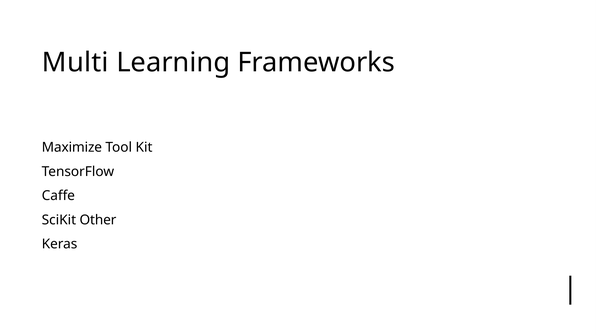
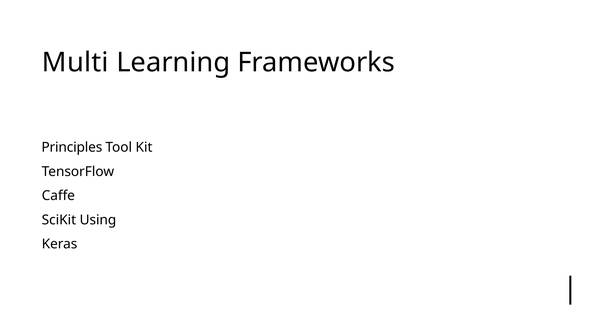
Maximize: Maximize -> Principles
Other: Other -> Using
